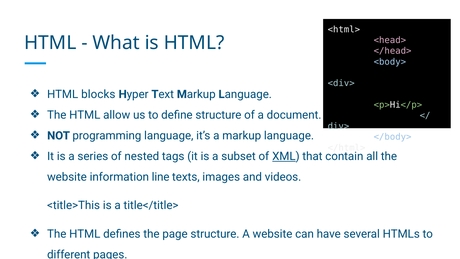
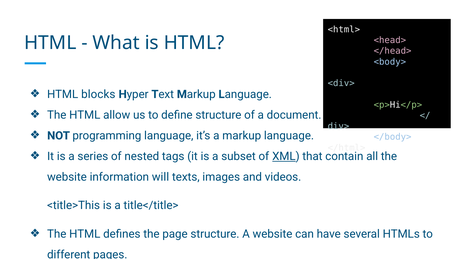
line: line -> will
